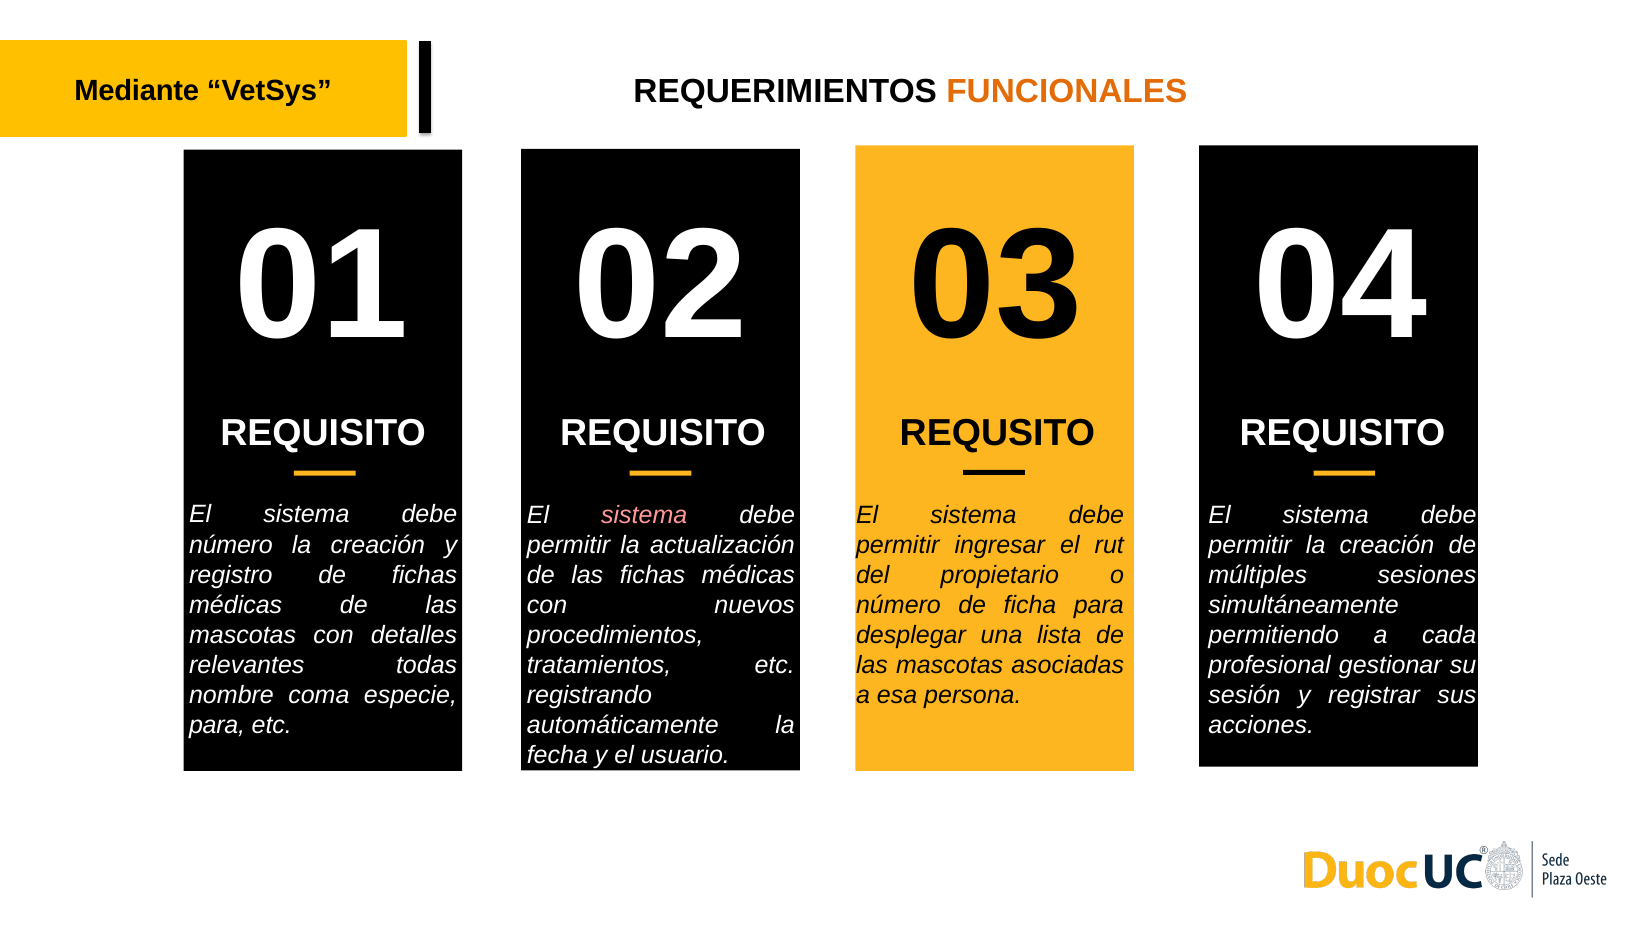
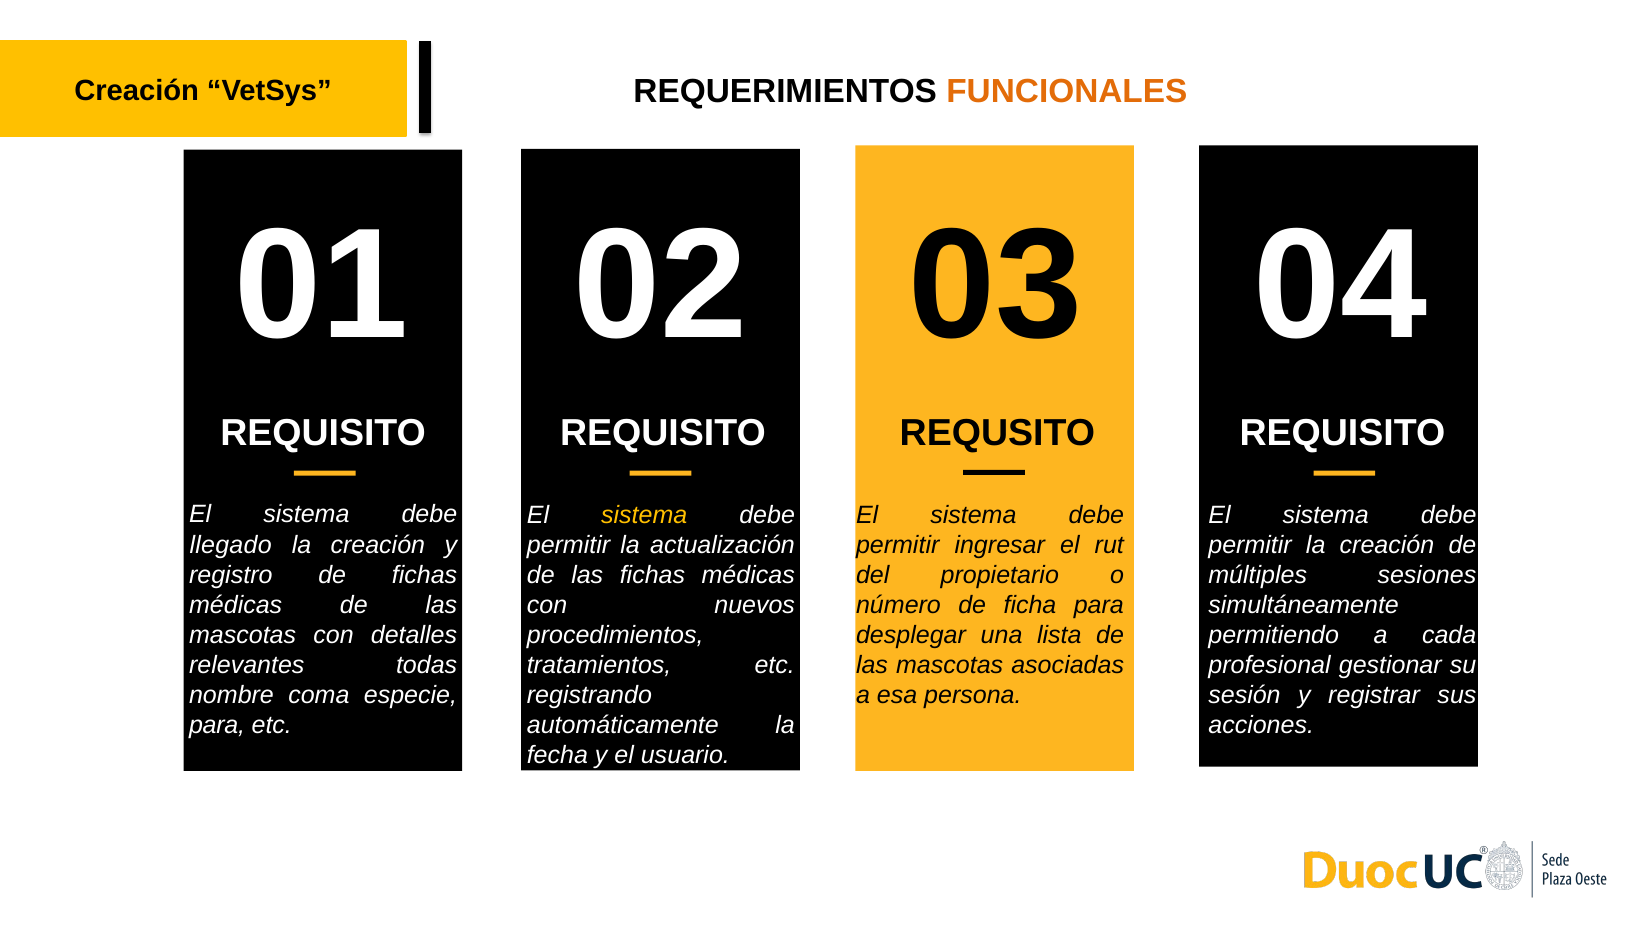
Mediante at (137, 91): Mediante -> Creación
sistema at (644, 515) colour: pink -> yellow
número at (231, 545): número -> llegado
